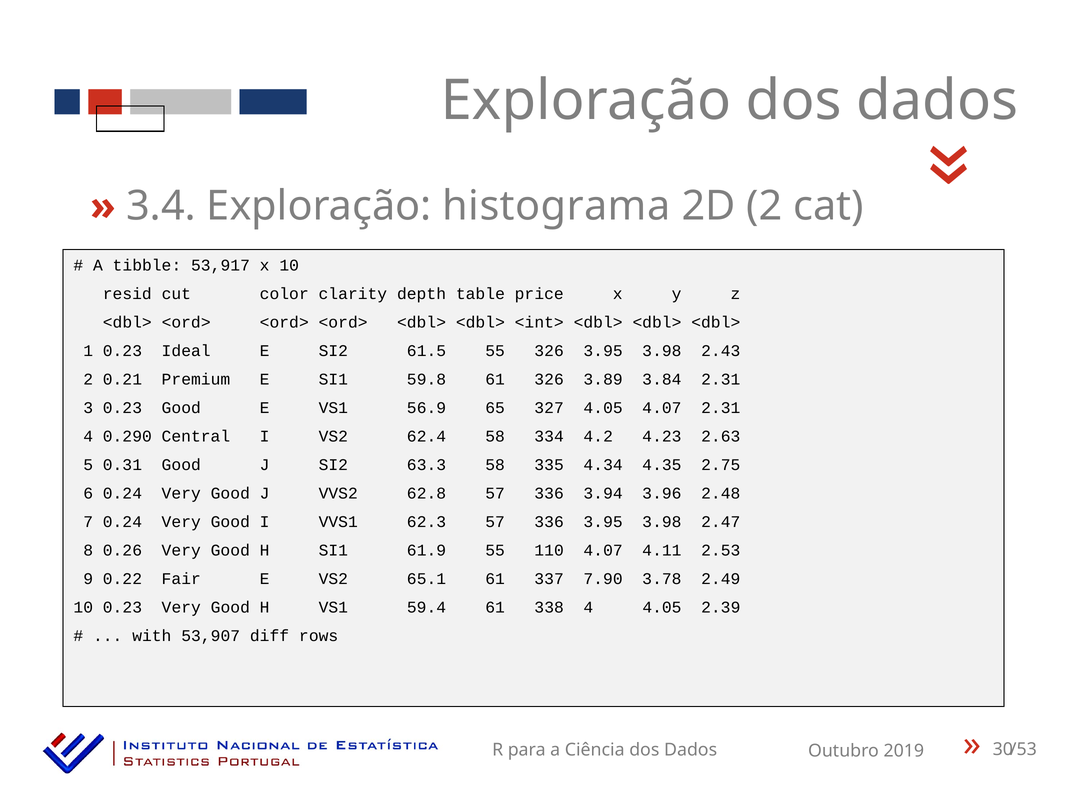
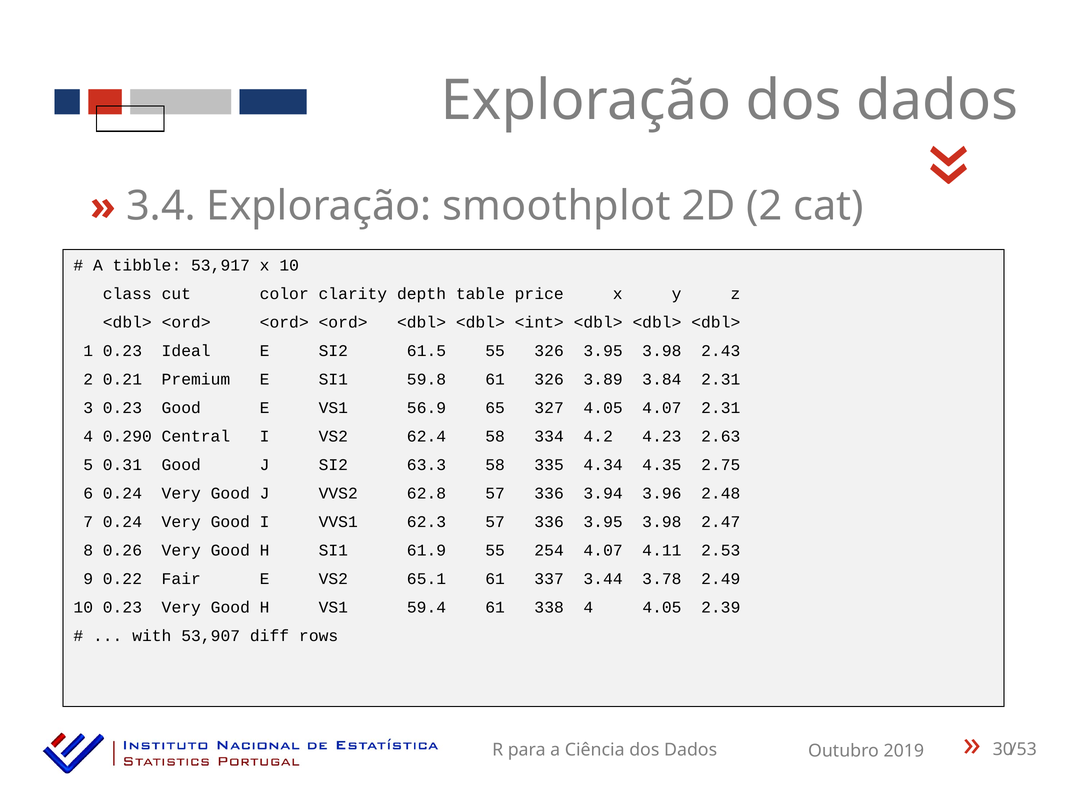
histograma: histograma -> smoothplot
resid: resid -> class
110: 110 -> 254
7.90: 7.90 -> 3.44
